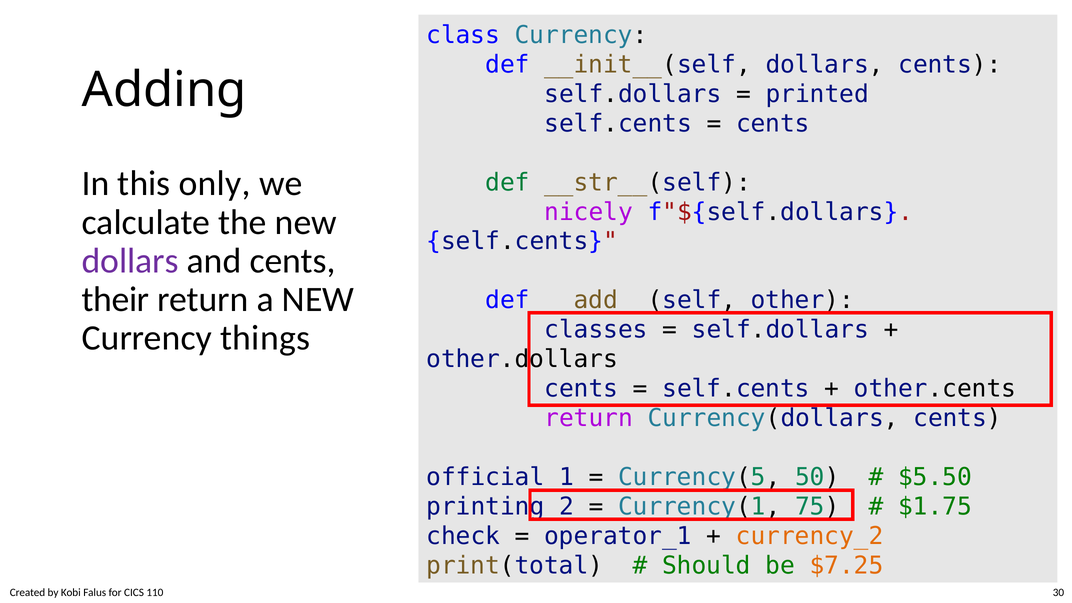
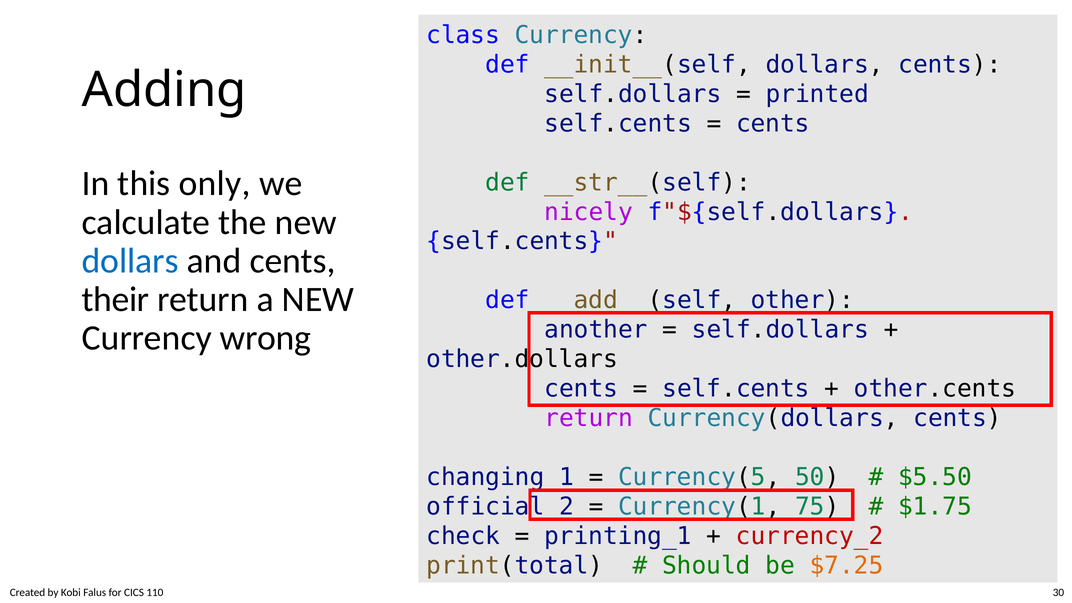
dollars at (130, 261) colour: purple -> blue
classes: classes -> another
things: things -> wrong
official_1: official_1 -> changing_1
printing_2: printing_2 -> official_2
operator_1: operator_1 -> printing_1
currency_2 colour: orange -> red
